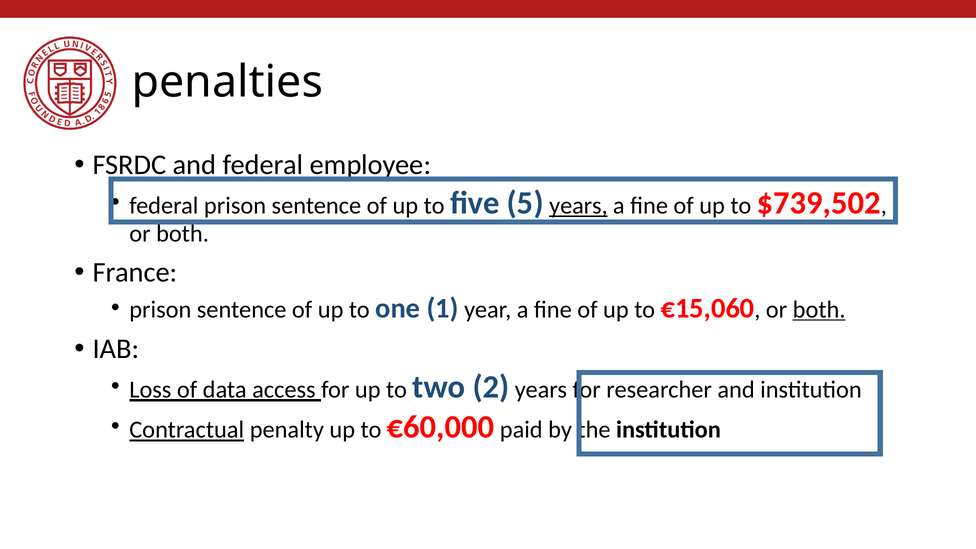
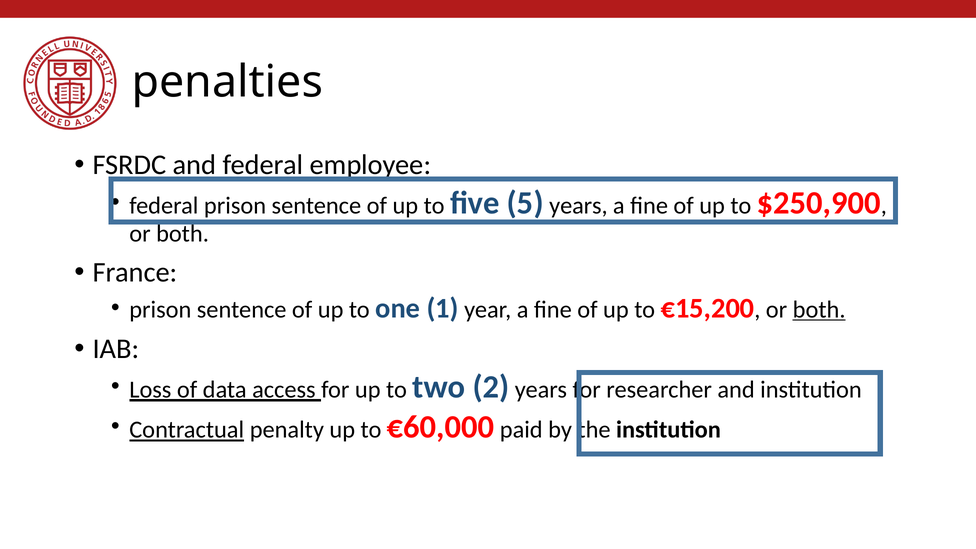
years at (578, 206) underline: present -> none
$739,502: $739,502 -> $250,900
€15,060: €15,060 -> €15,200
